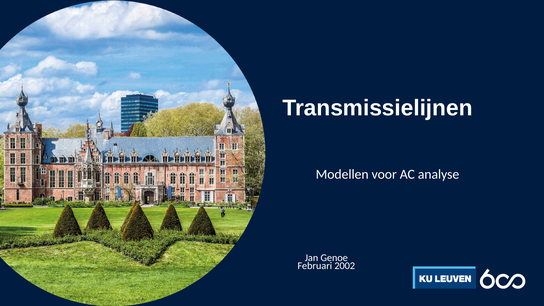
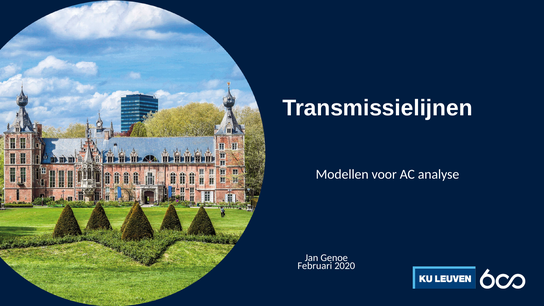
2002: 2002 -> 2020
